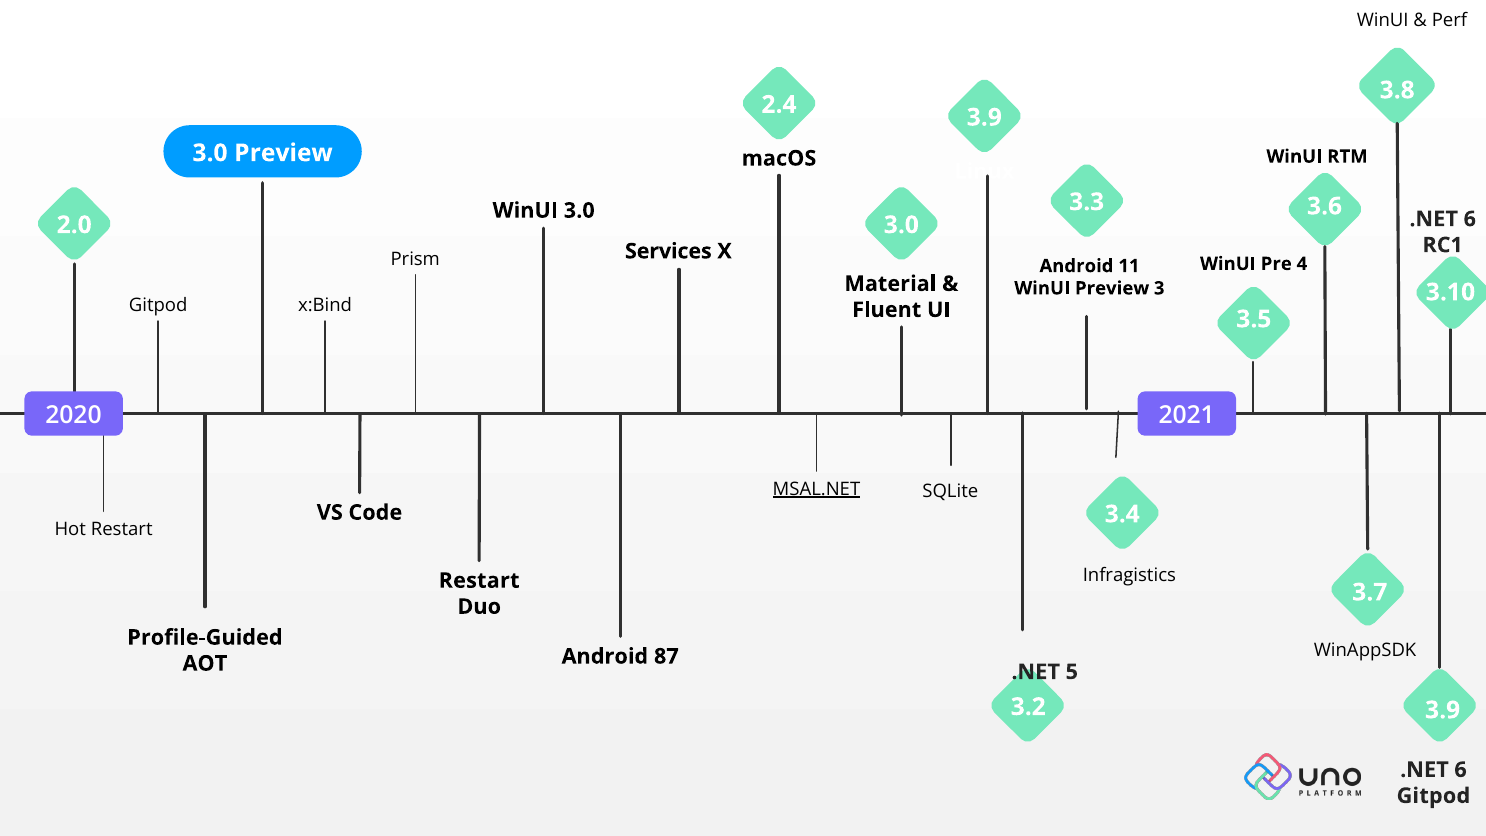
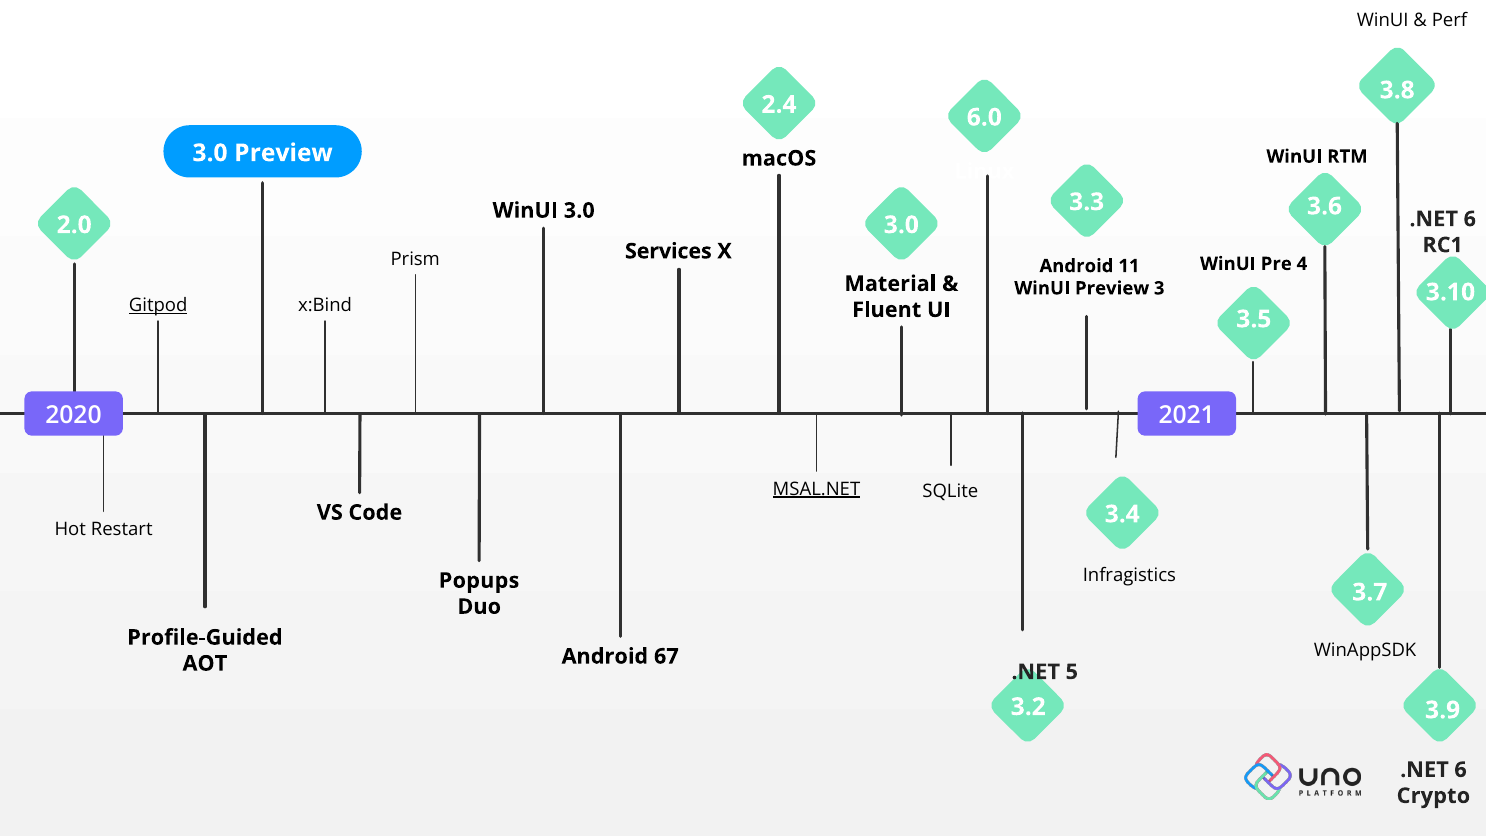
3.9 at (984, 117): 3.9 -> 6.0
Gitpod at (158, 306) underline: none -> present
Restart at (479, 580): Restart -> Popups
87: 87 -> 67
Gitpod at (1433, 796): Gitpod -> Crypto
